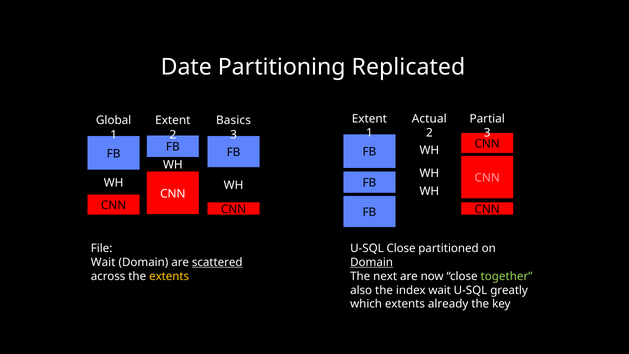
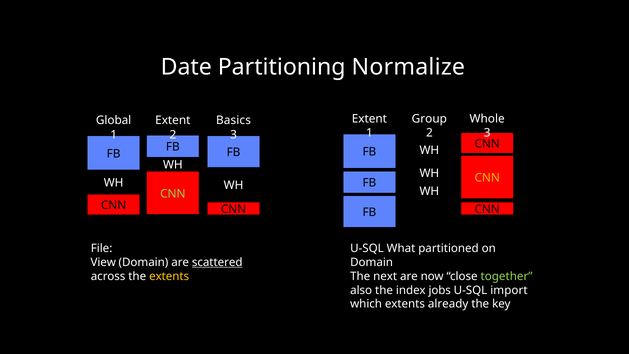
Replicated: Replicated -> Normalize
Actual: Actual -> Group
Partial: Partial -> Whole
CNN at (487, 178) colour: pink -> yellow
CNN at (173, 194) colour: white -> light green
U-SQL Close: Close -> What
Wait at (103, 262): Wait -> View
Domain at (372, 262) underline: present -> none
index wait: wait -> jobs
greatly: greatly -> import
